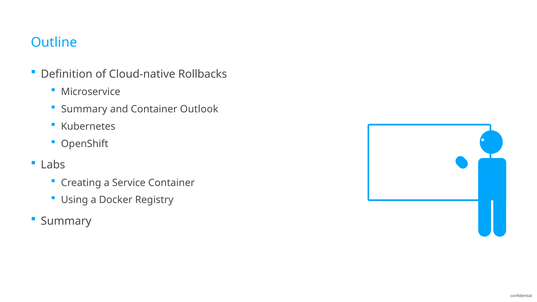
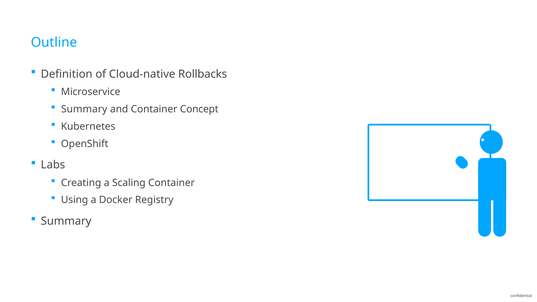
Outlook: Outlook -> Concept
Service: Service -> Scaling
